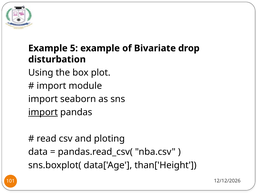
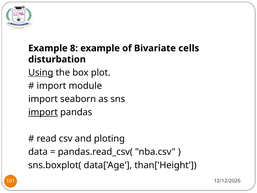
5: 5 -> 8
drop: drop -> cells
Using underline: none -> present
